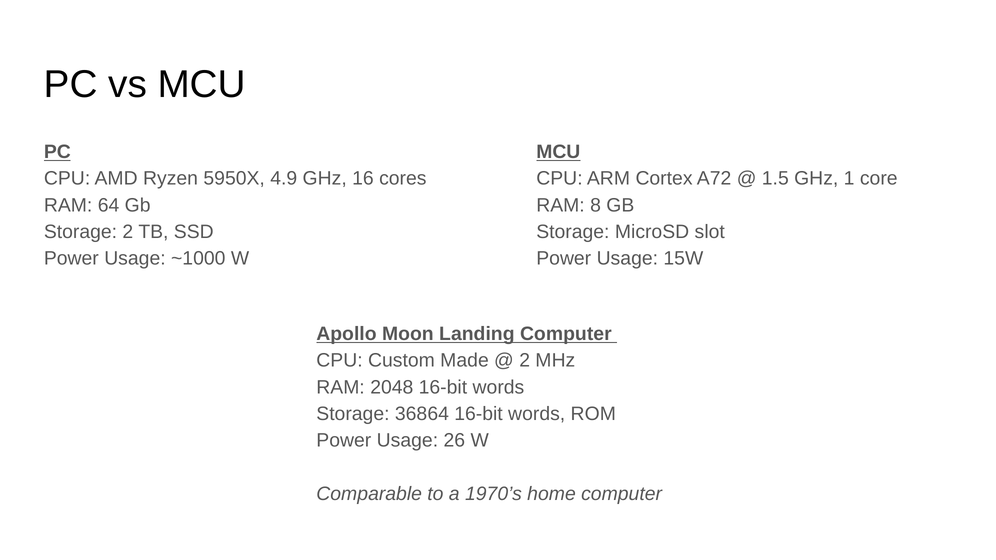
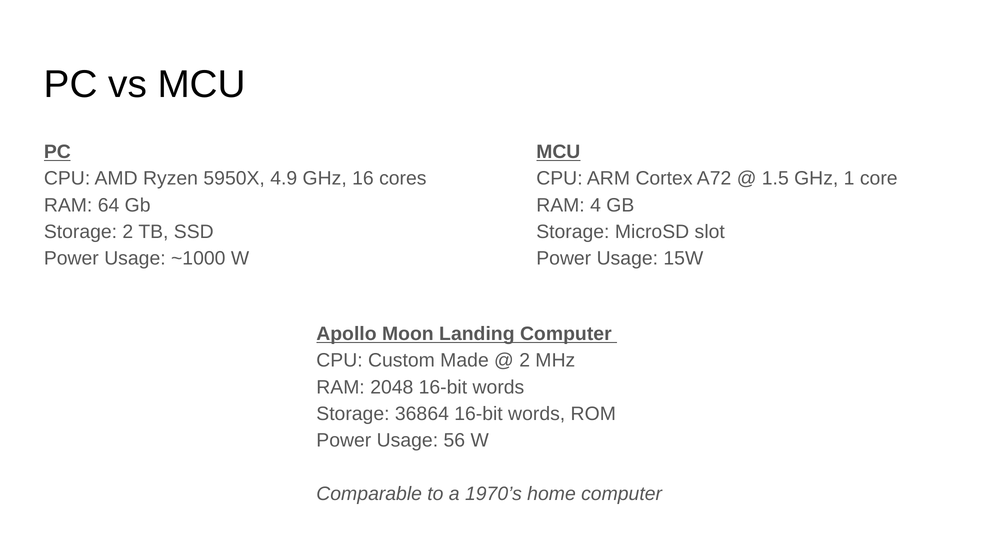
8: 8 -> 4
26: 26 -> 56
